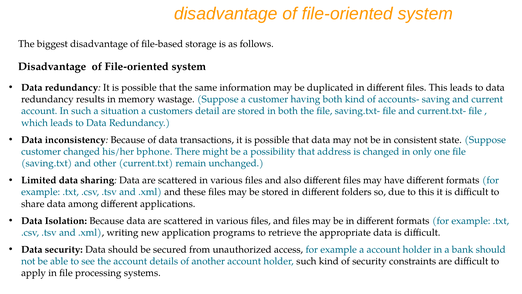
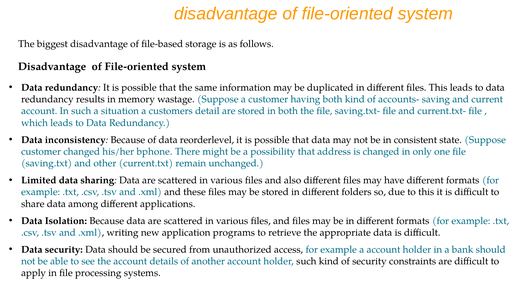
transactions: transactions -> reorderlevel
